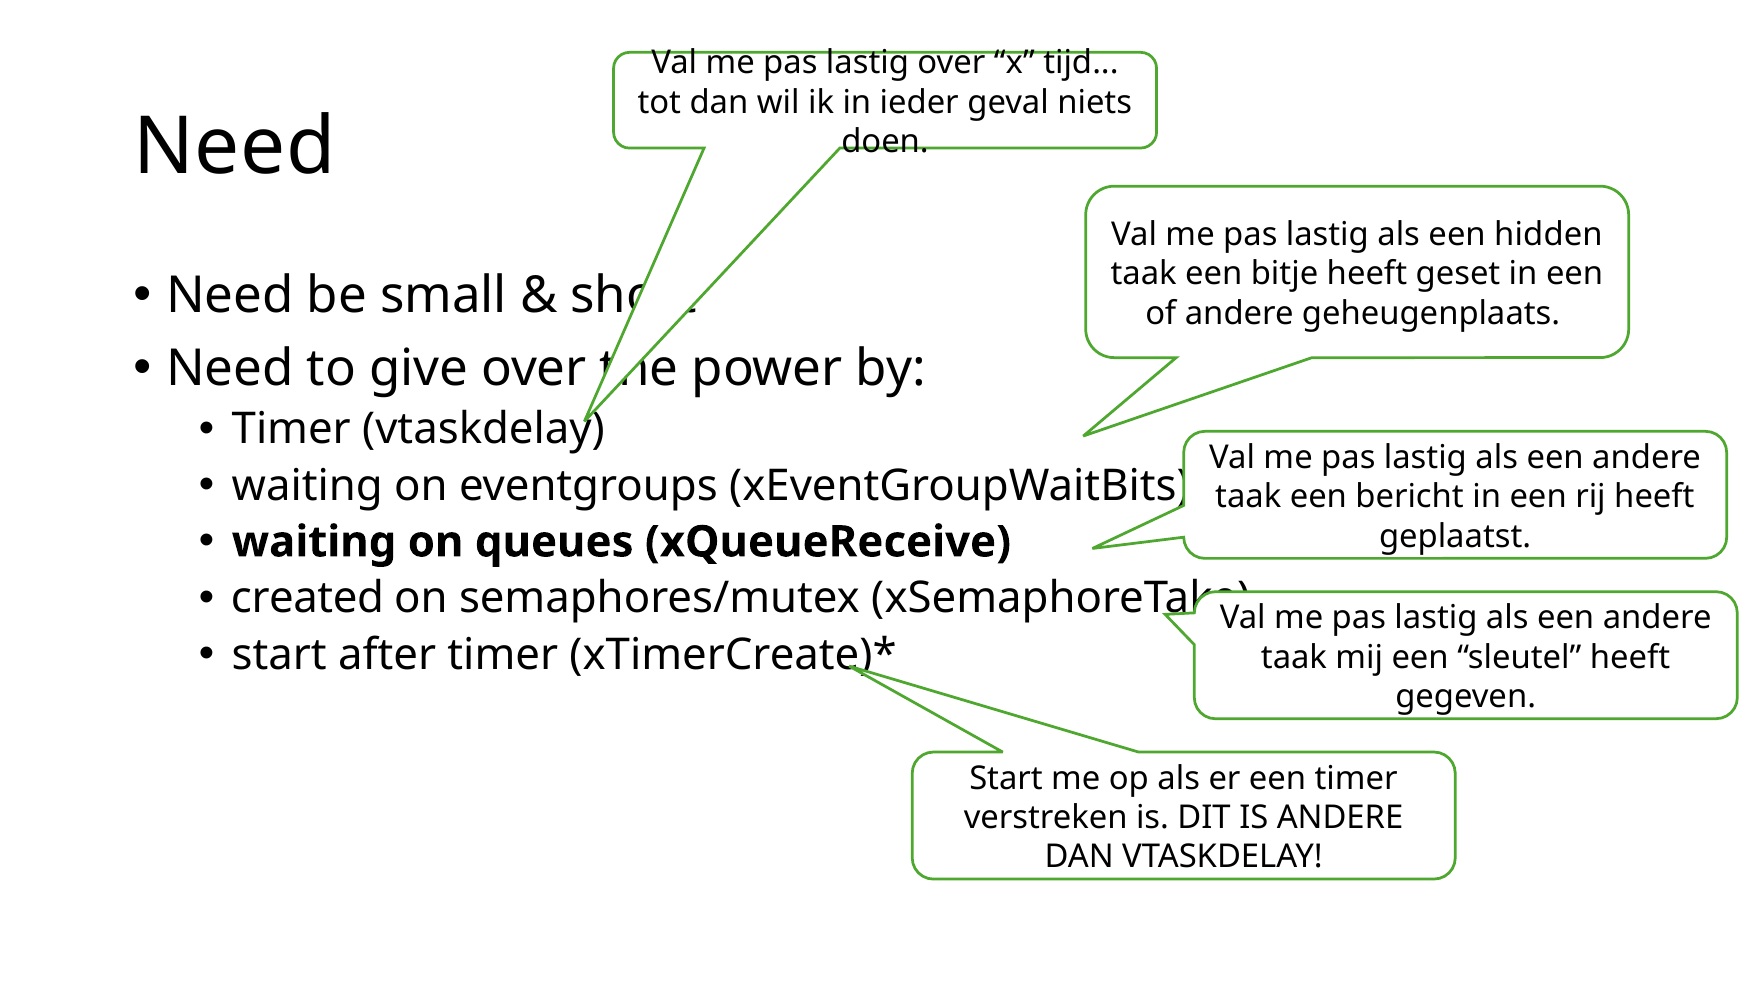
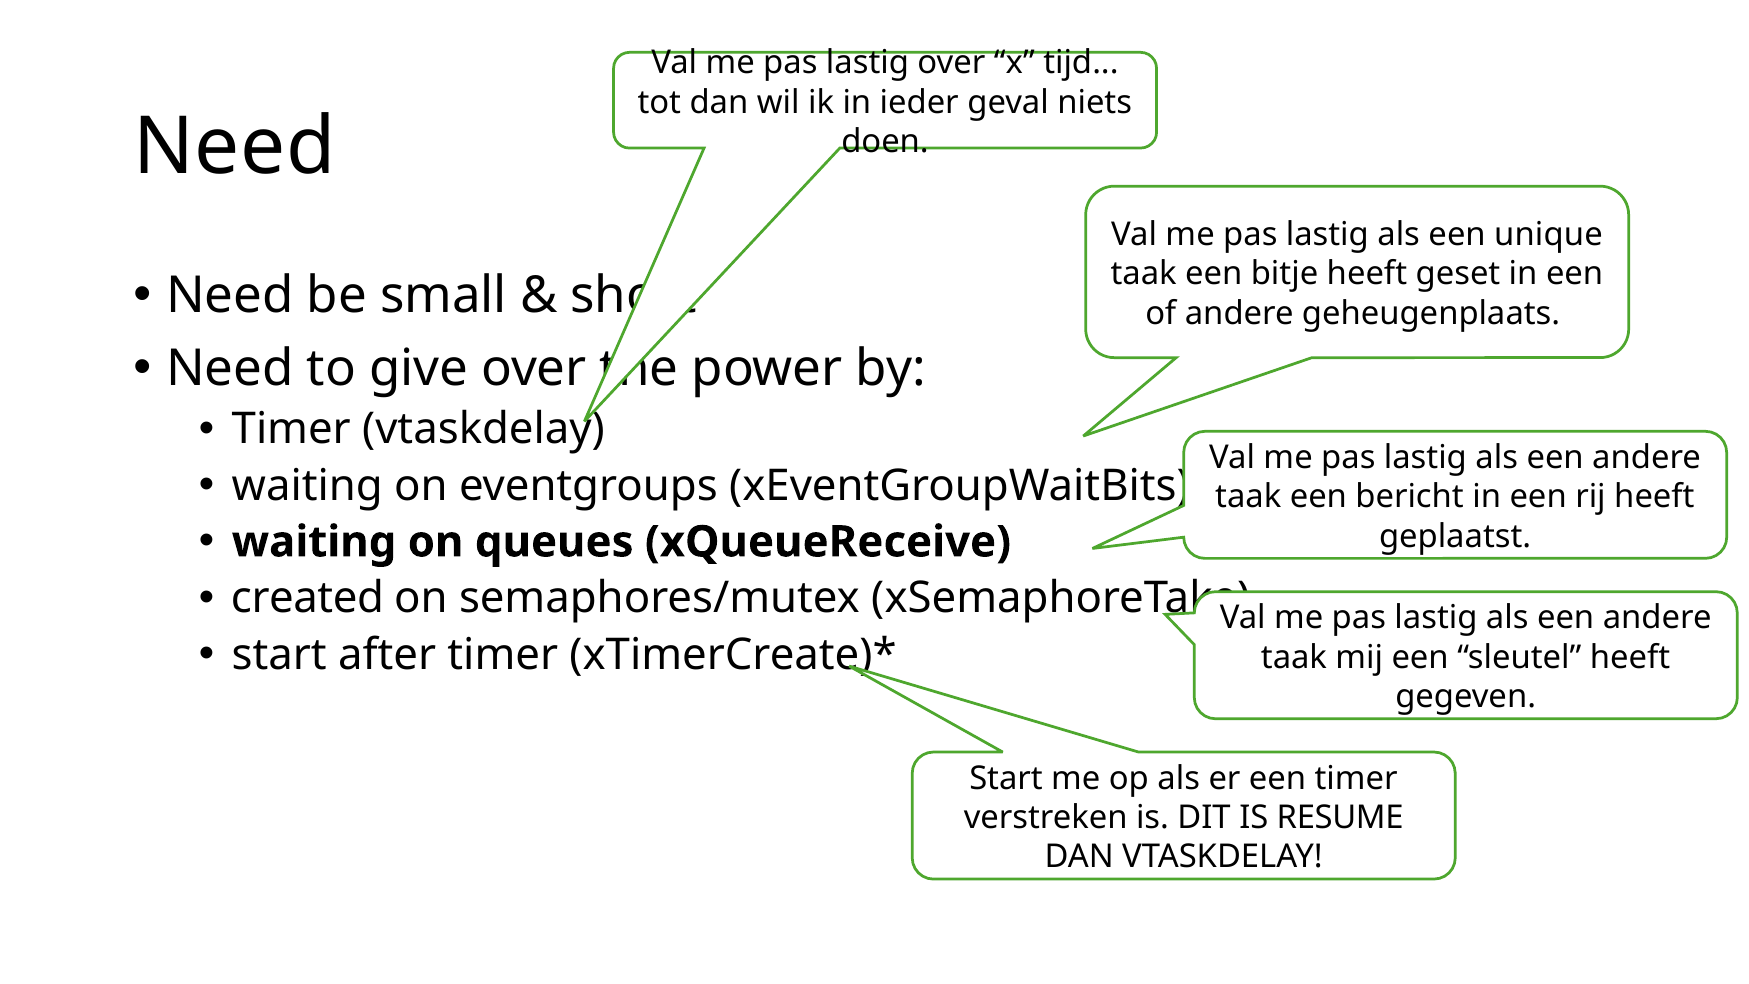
hidden: hidden -> unique
IS ANDERE: ANDERE -> RESUME
